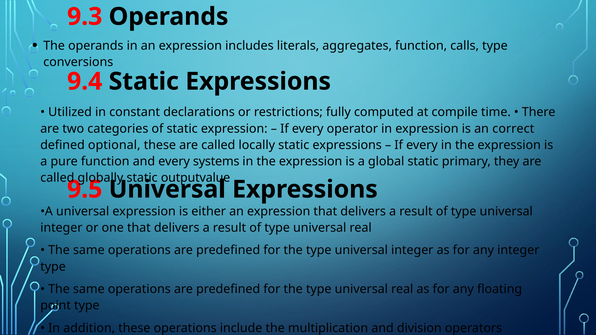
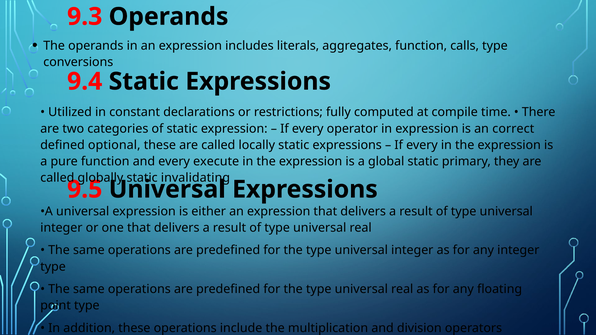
systems: systems -> execute
outputvalue: outputvalue -> invalidating
